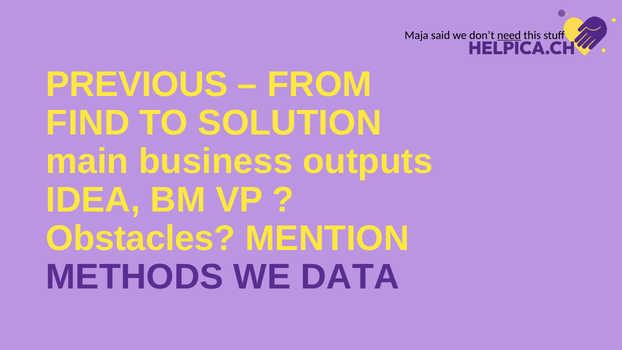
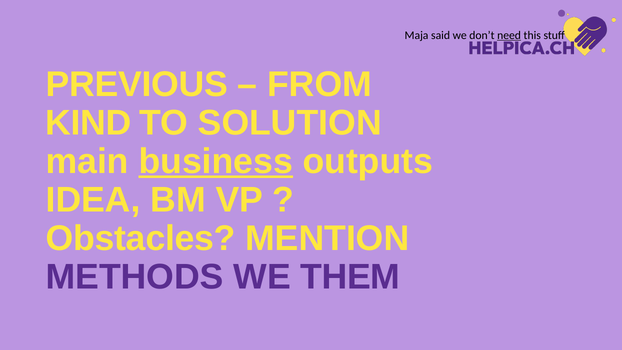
FIND: FIND -> KIND
business underline: none -> present
DATA: DATA -> THEM
